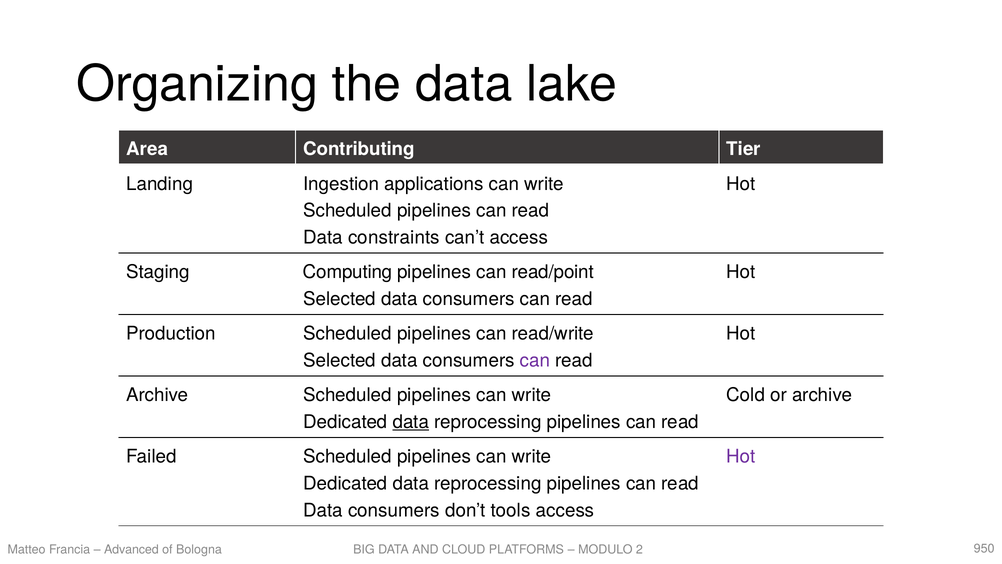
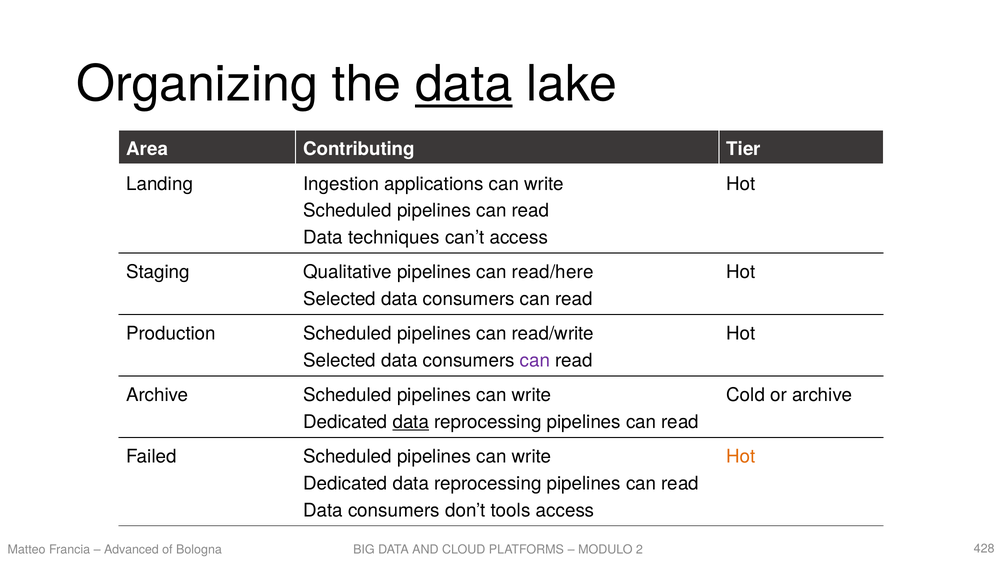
data at (464, 84) underline: none -> present
constraints: constraints -> techniques
Computing: Computing -> Qualitative
read/point: read/point -> read/here
Hot at (741, 456) colour: purple -> orange
950: 950 -> 428
